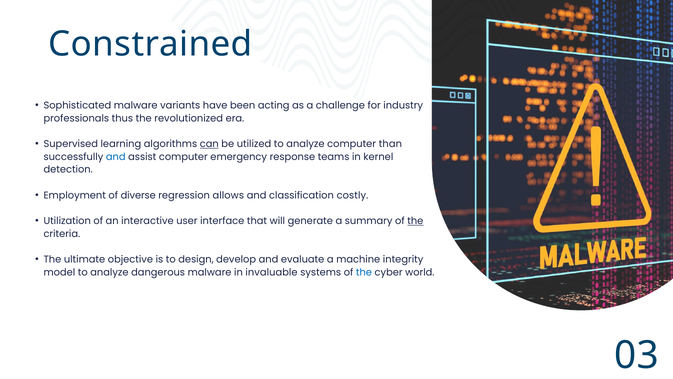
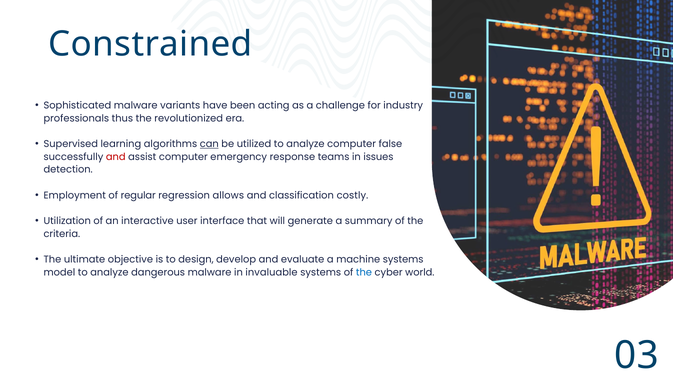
than: than -> false
and at (116, 157) colour: blue -> red
kernel: kernel -> issues
diverse: diverse -> regular
the at (415, 221) underline: present -> none
machine integrity: integrity -> systems
